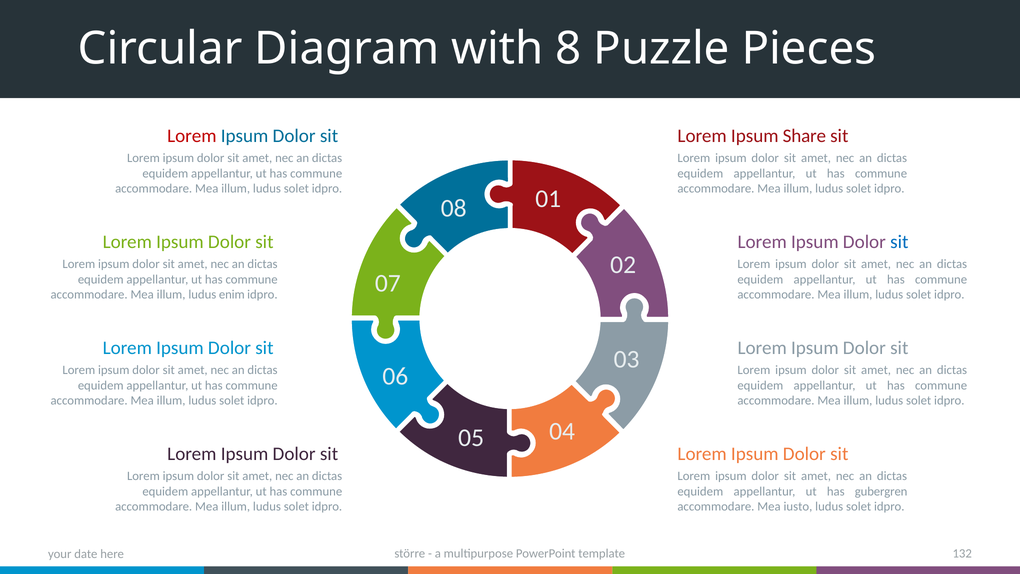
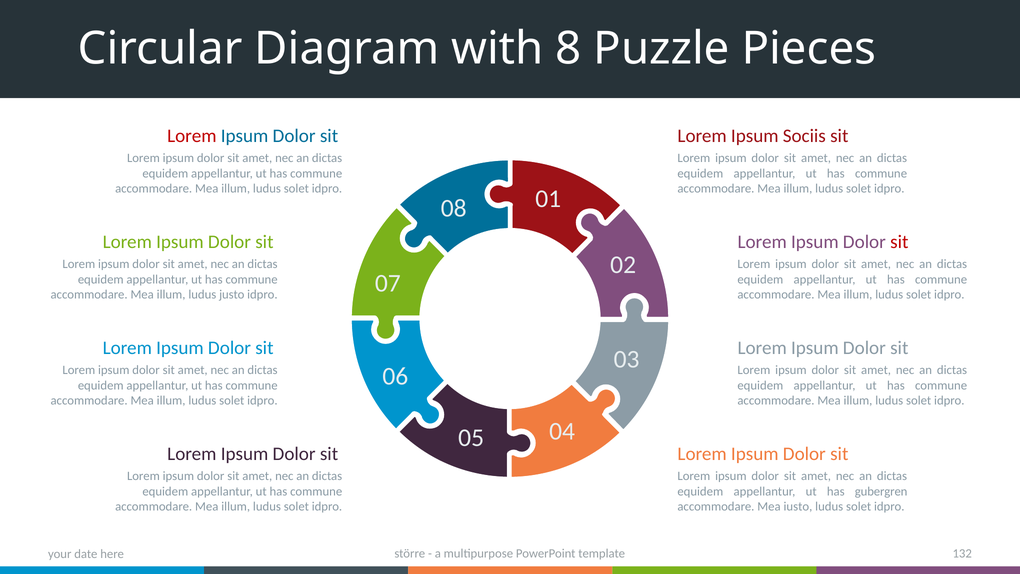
Share: Share -> Sociis
sit at (899, 242) colour: blue -> red
enim: enim -> justo
